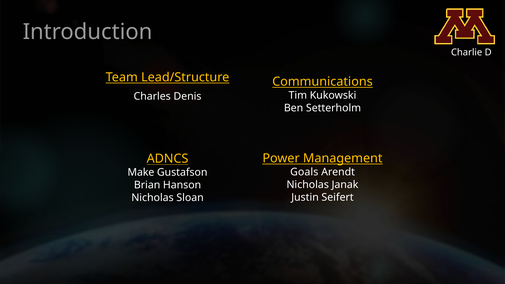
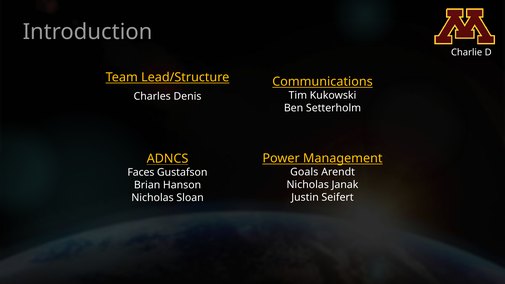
Make: Make -> Faces
